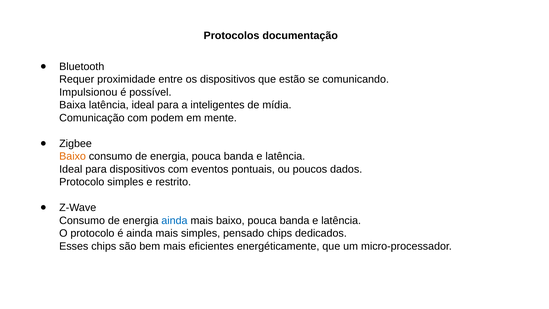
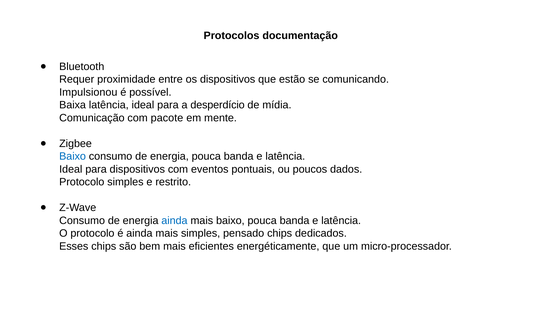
inteligentes: inteligentes -> desperdício
podem: podem -> pacote
Baixo at (73, 156) colour: orange -> blue
